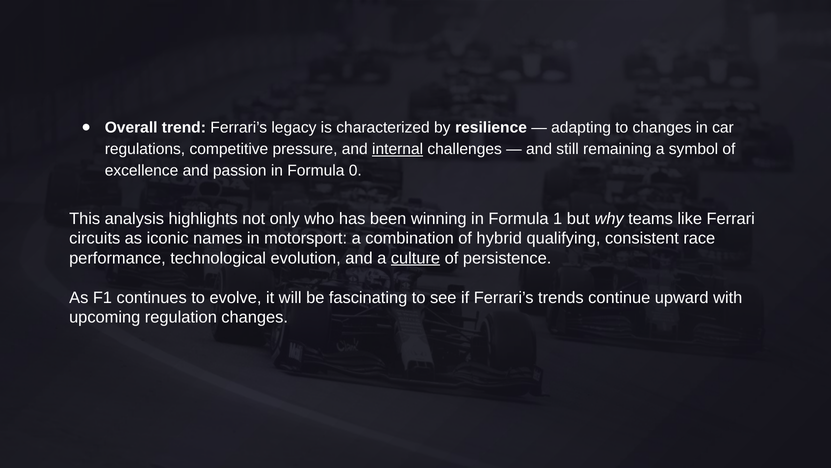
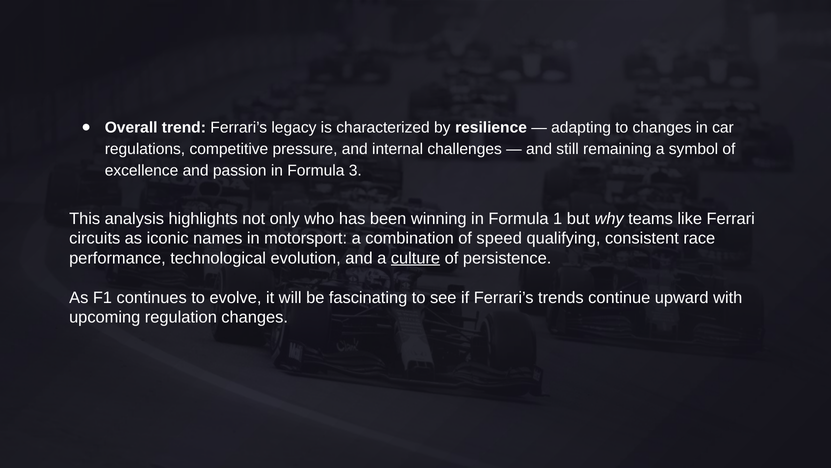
internal underline: present -> none
0: 0 -> 3
hybrid: hybrid -> speed
